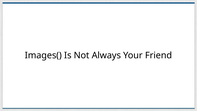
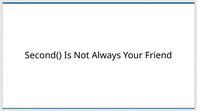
Images(: Images( -> Second(
